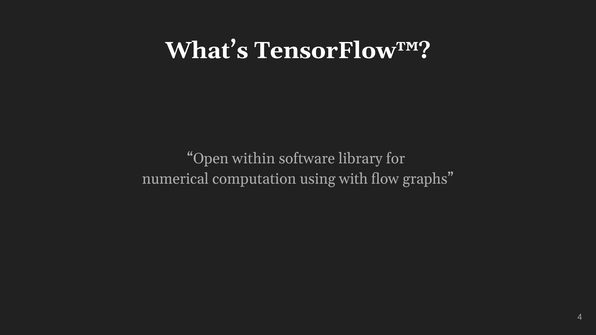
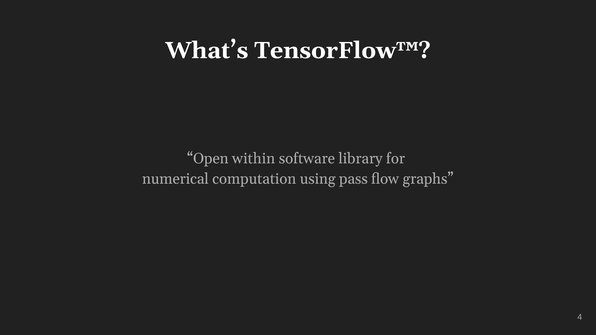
with: with -> pass
